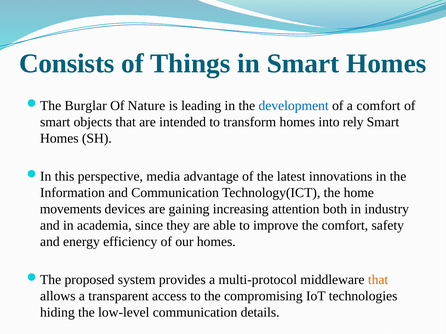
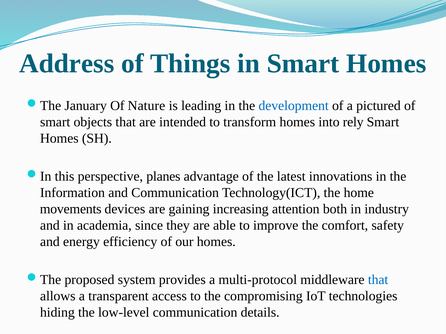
Consists: Consists -> Address
Burglar: Burglar -> January
a comfort: comfort -> pictured
media: media -> planes
that at (378, 280) colour: orange -> blue
